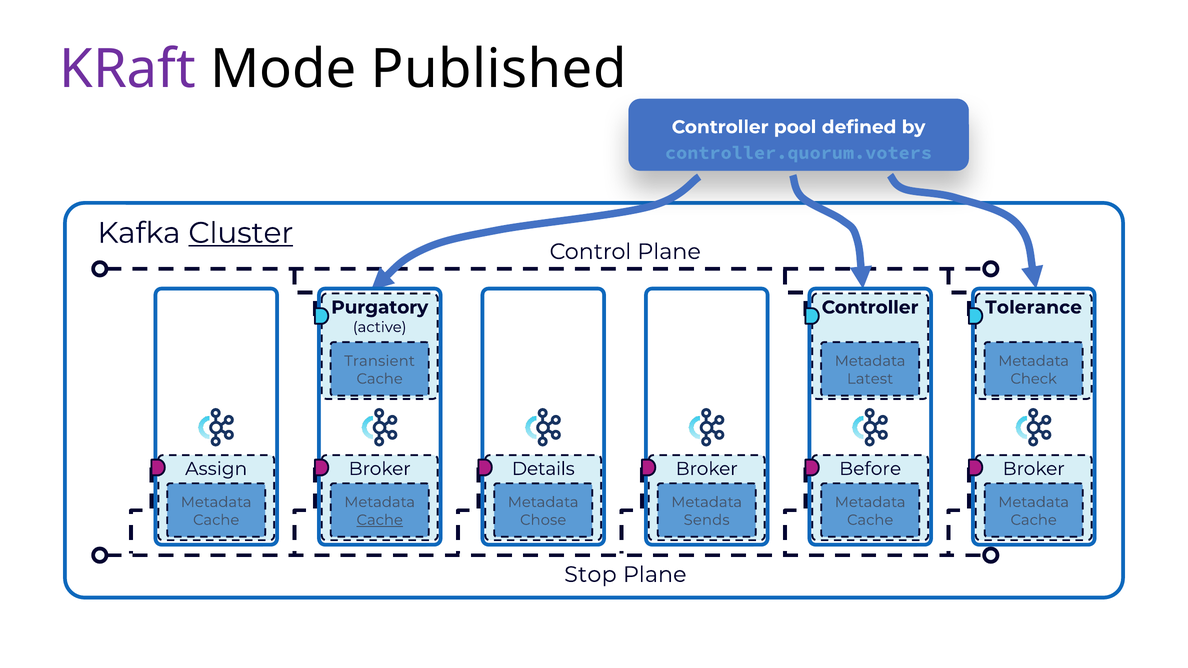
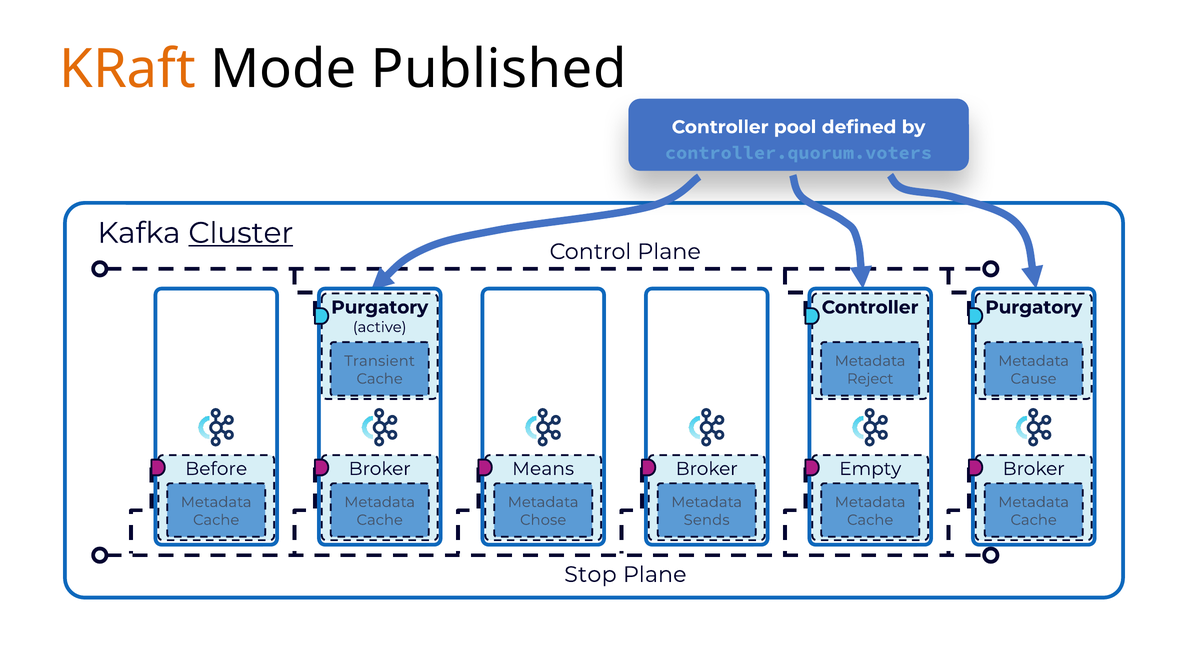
KRaft colour: purple -> orange
Tolerance at (1034, 308): Tolerance -> Purgatory
Latest: Latest -> Reject
Check: Check -> Cause
Assign: Assign -> Before
Details: Details -> Means
Before: Before -> Empty
Cache at (380, 520) underline: present -> none
